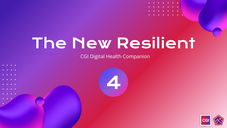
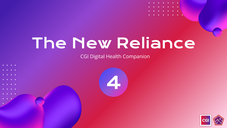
Resilient: Resilient -> Reliance
